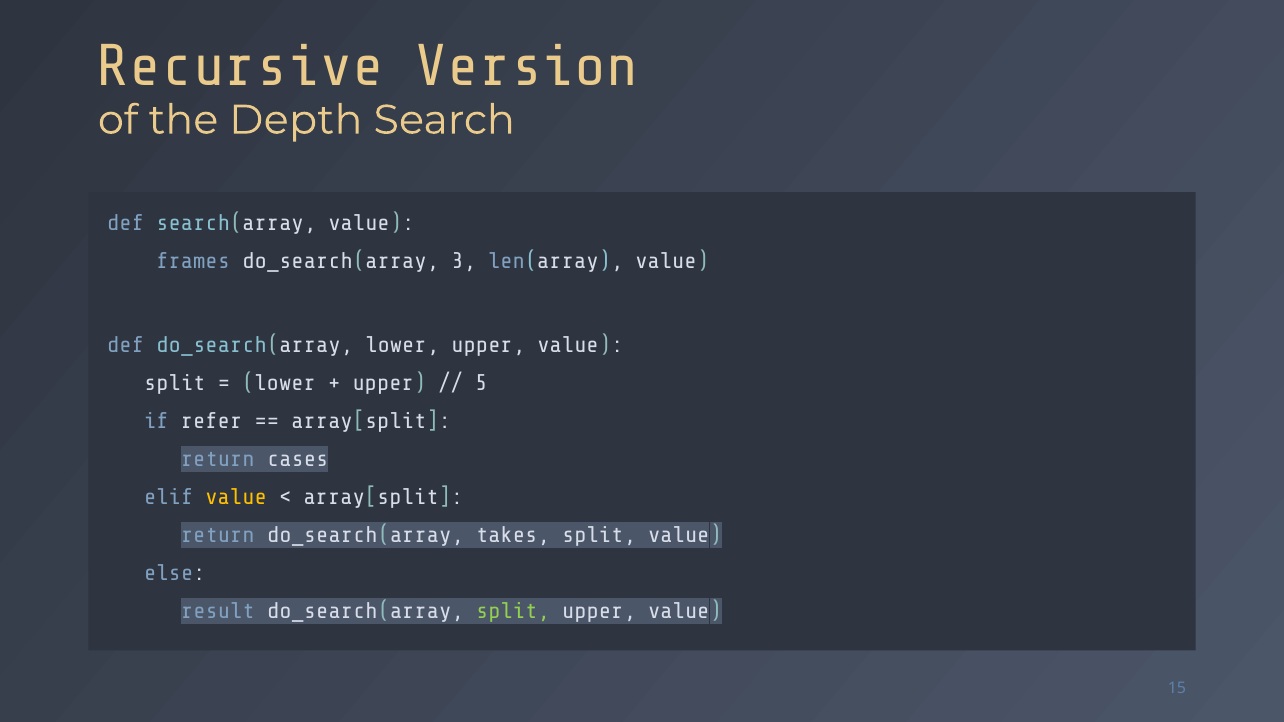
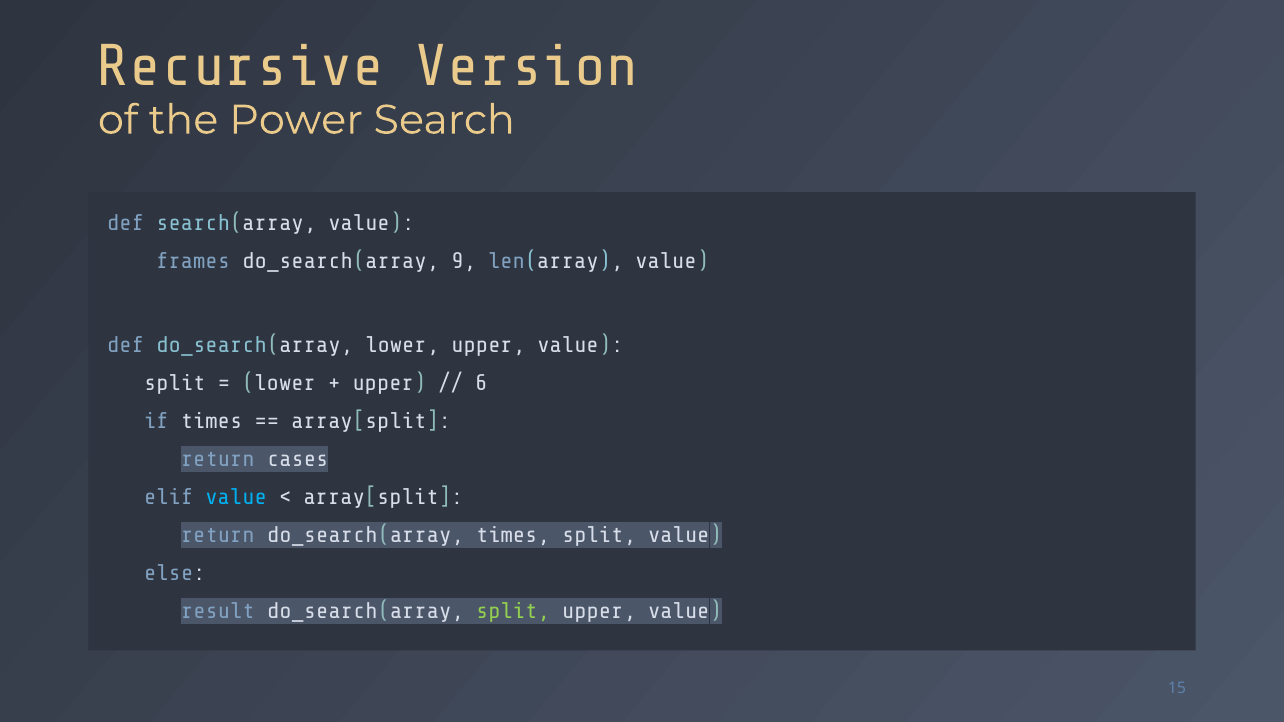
Depth: Depth -> Power
3: 3 -> 9
5: 5 -> 6
if refer: refer -> times
value at (236, 497) colour: yellow -> light blue
do_search(array takes: takes -> times
